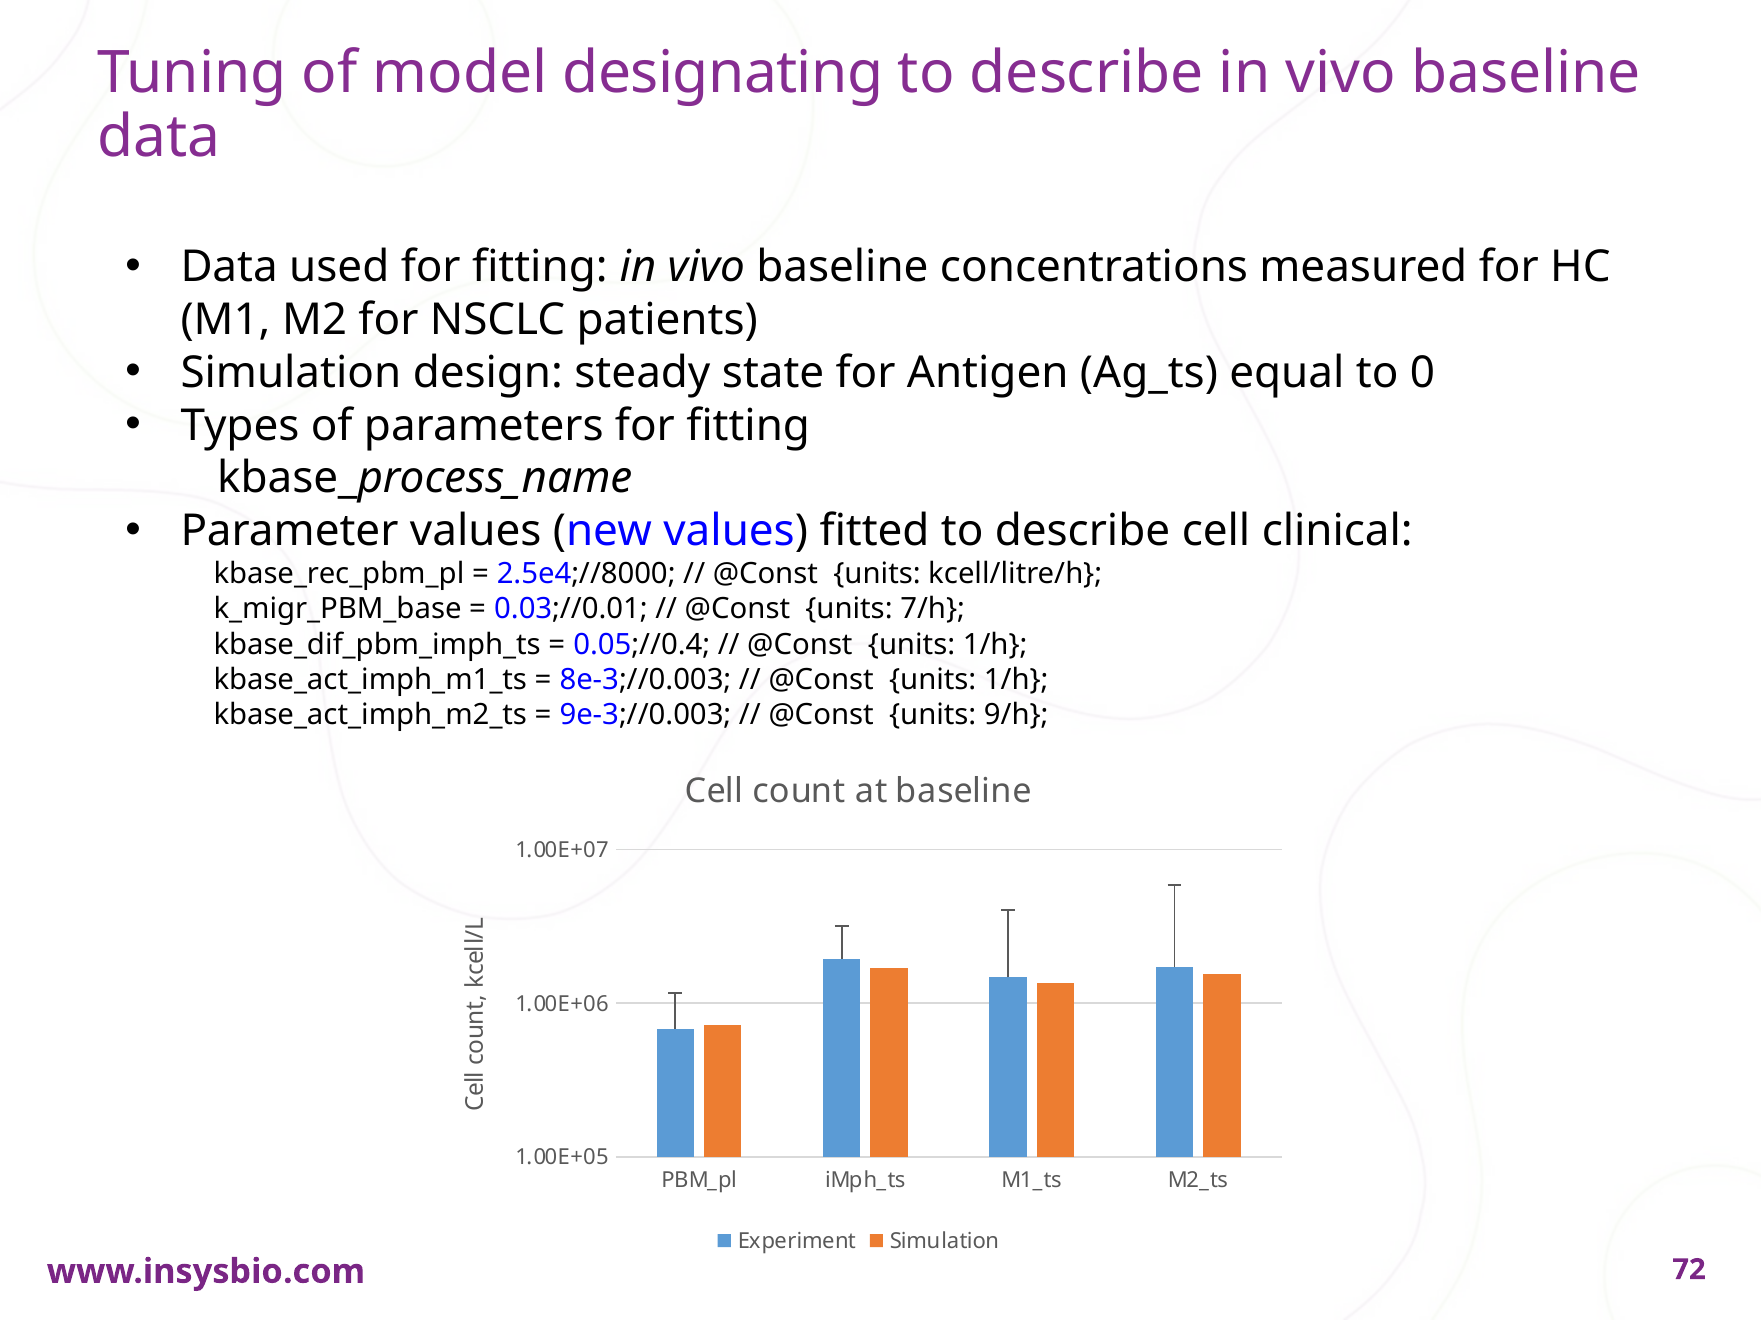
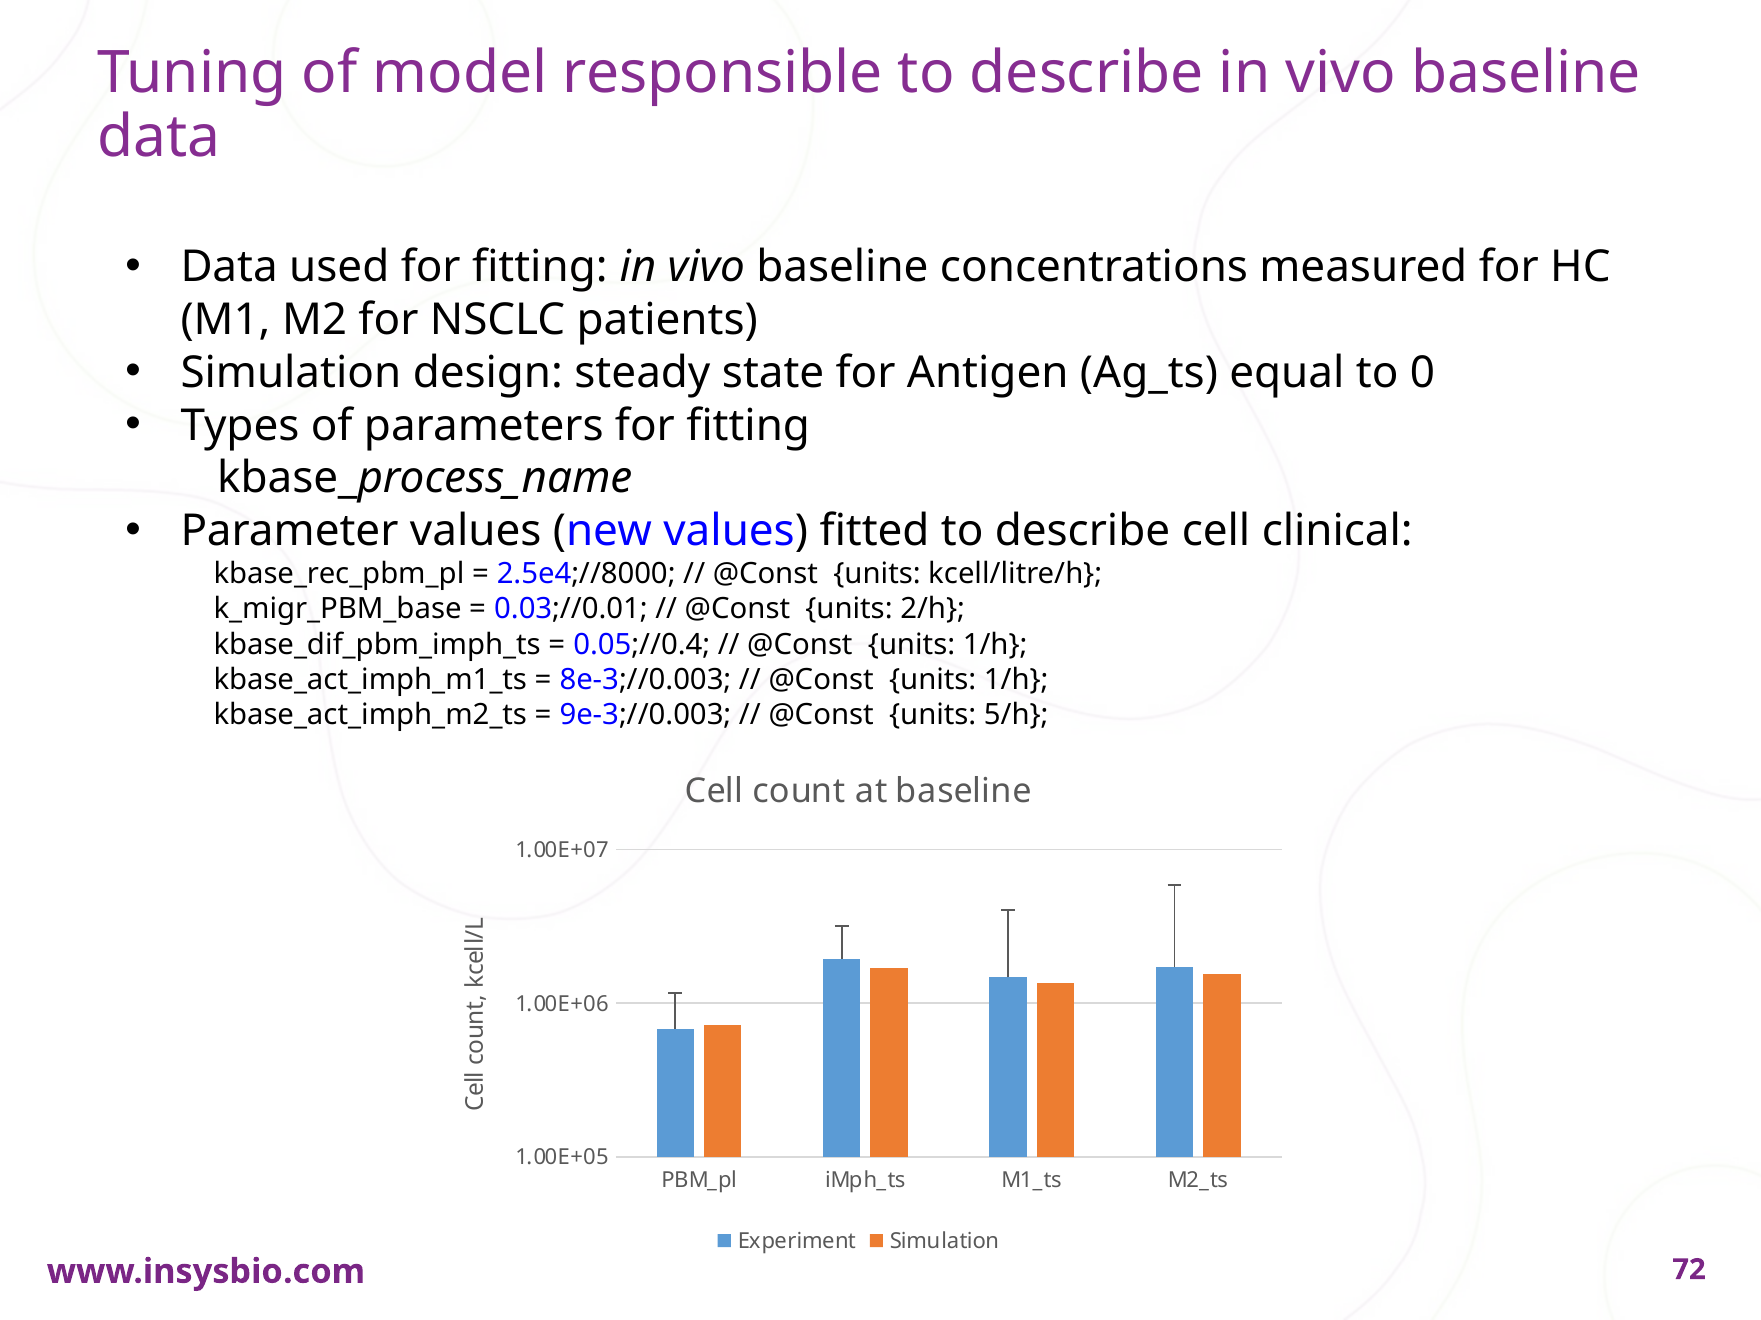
designating: designating -> responsible
7/h: 7/h -> 2/h
9/h: 9/h -> 5/h
